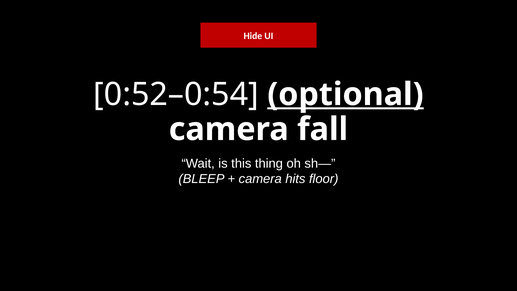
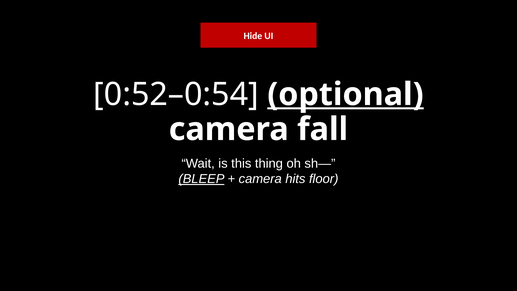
BLEEP underline: none -> present
